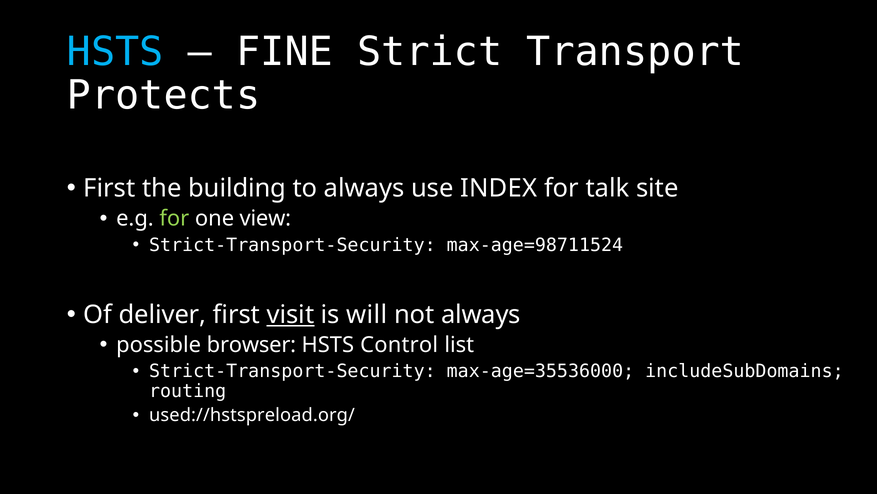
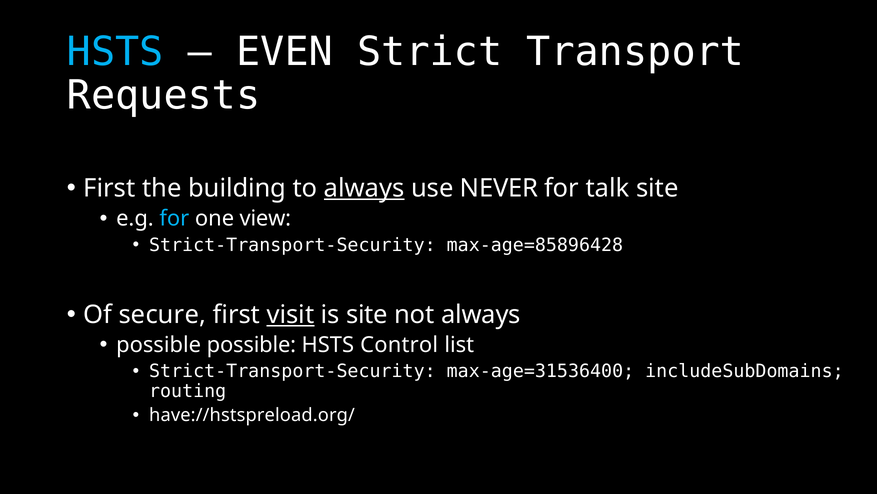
FINE: FINE -> EVEN
Protects: Protects -> Requests
always at (364, 188) underline: none -> present
INDEX: INDEX -> NEVER
for at (174, 218) colour: light green -> light blue
max-age=98711524: max-age=98711524 -> max-age=85896428
deliver: deliver -> secure
is will: will -> site
possible browser: browser -> possible
max-age=35536000: max-age=35536000 -> max-age=31536400
used://hstspreload.org/: used://hstspreload.org/ -> have://hstspreload.org/
